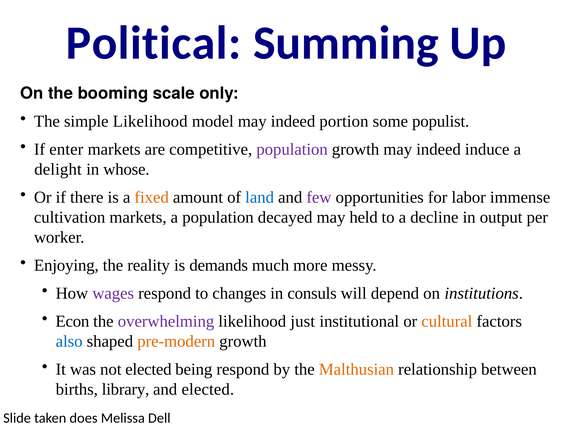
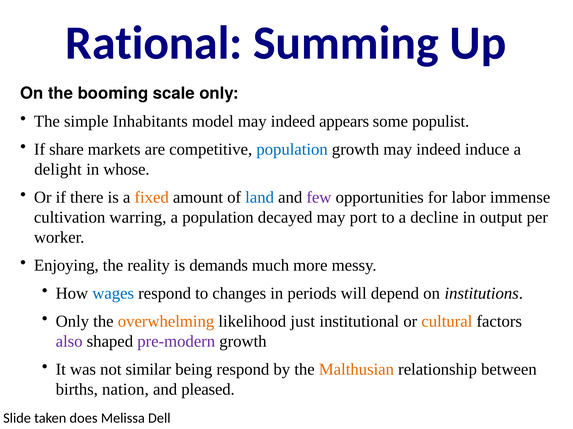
Political: Political -> Rational
simple Likelihood: Likelihood -> Inhabitants
portion: portion -> appears
enter: enter -> share
population at (292, 150) colour: purple -> blue
cultivation markets: markets -> warring
held: held -> port
wages colour: purple -> blue
consuls: consuls -> periods
Econ at (72, 322): Econ -> Only
overwhelming colour: purple -> orange
also colour: blue -> purple
pre-modern colour: orange -> purple
not elected: elected -> similar
library: library -> nation
and elected: elected -> pleased
